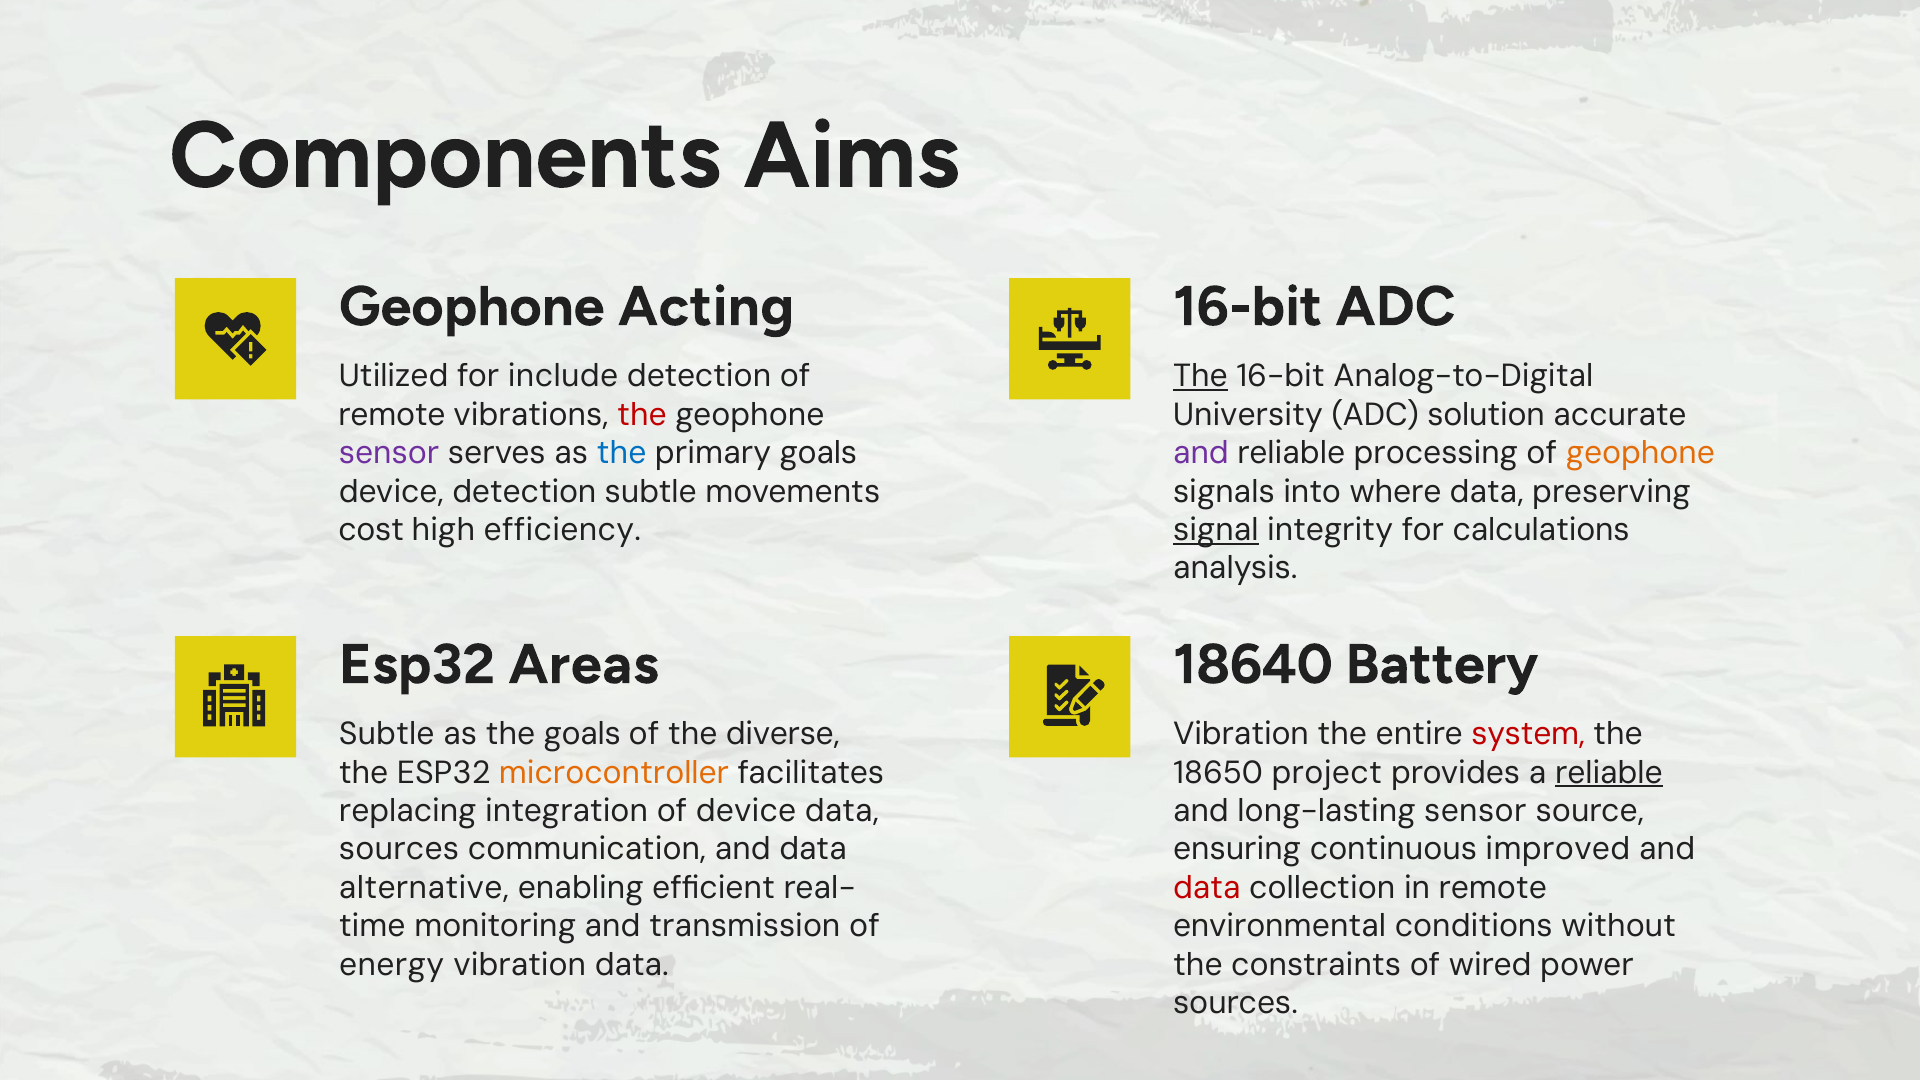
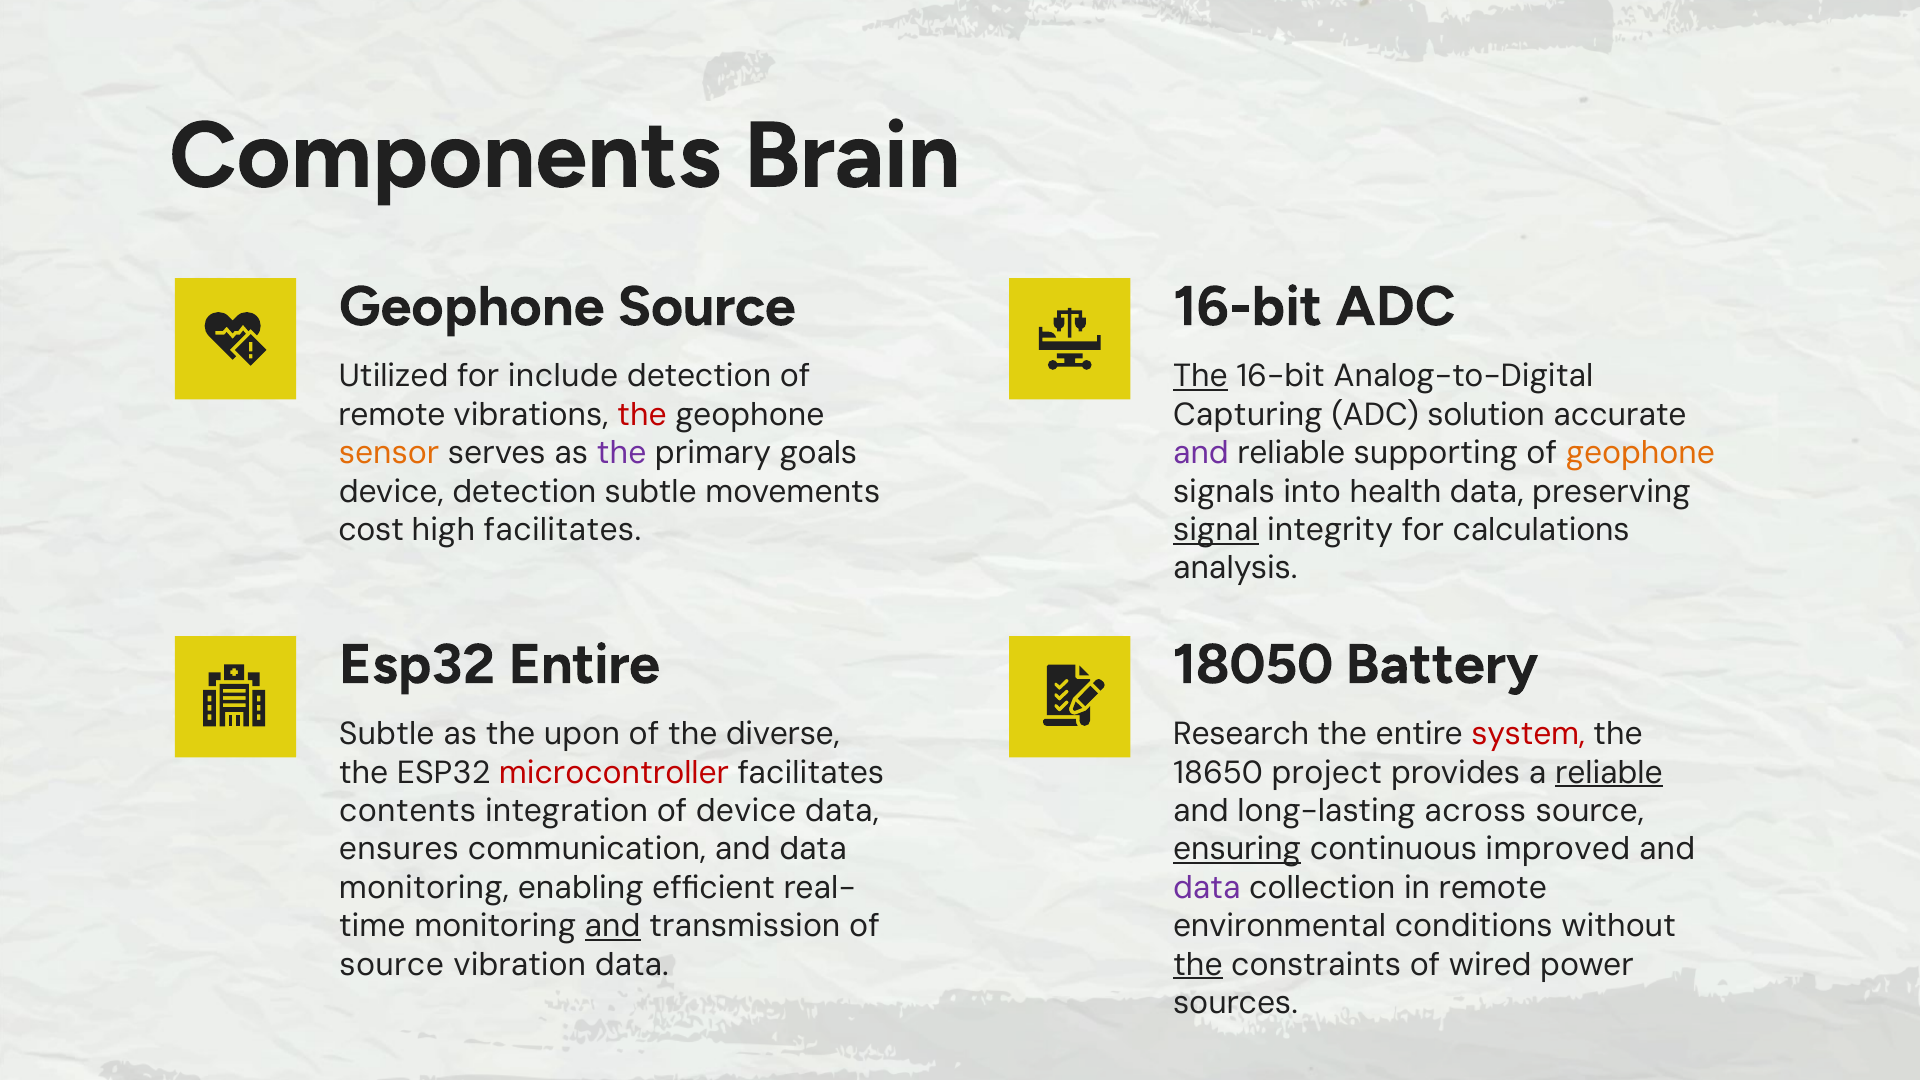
Aims: Aims -> Brain
Geophone Acting: Acting -> Source
University: University -> Capturing
sensor at (389, 453) colour: purple -> orange
the at (622, 453) colour: blue -> purple
processing: processing -> supporting
where: where -> health
high efficiency: efficiency -> facilitates
Esp32 Areas: Areas -> Entire
18640: 18640 -> 18050
the goals: goals -> upon
Vibration at (1241, 734): Vibration -> Research
microcontroller colour: orange -> red
replacing: replacing -> contents
long-lasting sensor: sensor -> across
sources at (399, 849): sources -> ensures
ensuring underline: none -> present
alternative at (424, 888): alternative -> monitoring
data at (1207, 888) colour: red -> purple
and at (613, 926) underline: none -> present
energy at (392, 965): energy -> source
the at (1198, 965) underline: none -> present
